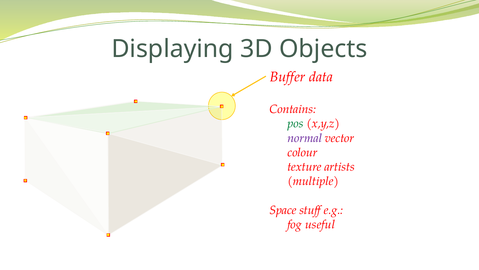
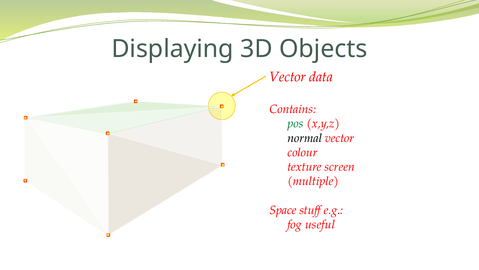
Buffer at (288, 77): Buffer -> Vector
normal colour: purple -> black
artists: artists -> screen
